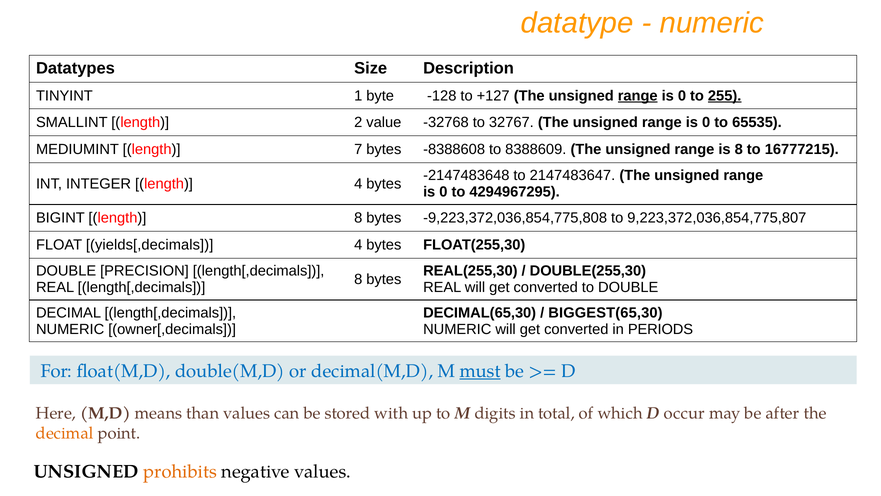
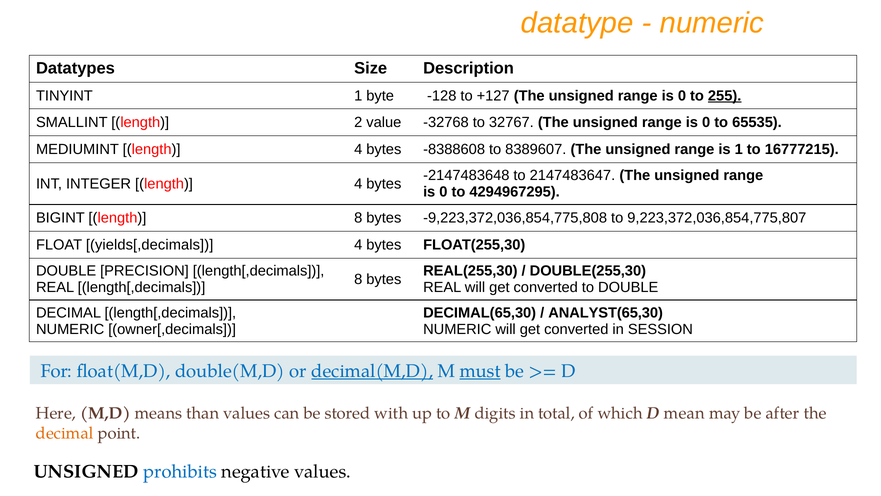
range at (638, 96) underline: present -> none
MEDIUMINT length 7: 7 -> 4
8388609: 8388609 -> 8389607
is 8: 8 -> 1
BIGGEST(65,30: BIGGEST(65,30 -> ANALYST(65,30
PERIODS: PERIODS -> SESSION
decimal(M,D underline: none -> present
occur: occur -> mean
prohibits colour: orange -> blue
